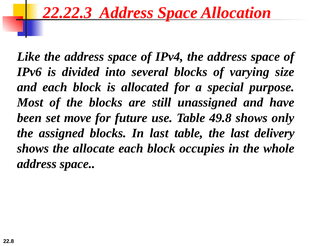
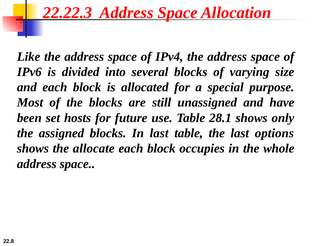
move: move -> hosts
49.8: 49.8 -> 28.1
delivery: delivery -> options
